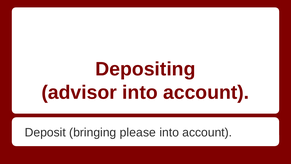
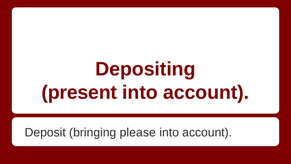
advisor: advisor -> present
